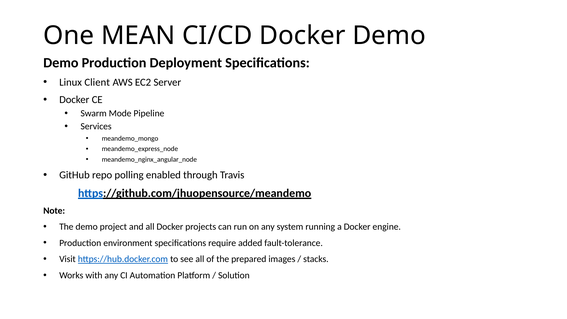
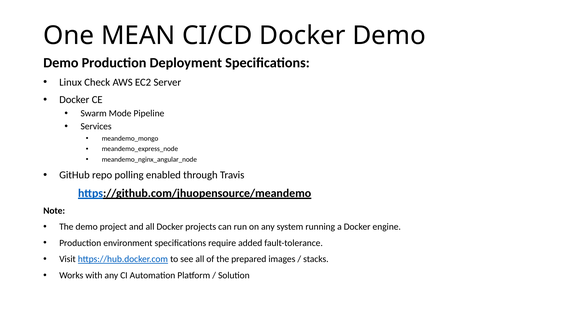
Client: Client -> Check
